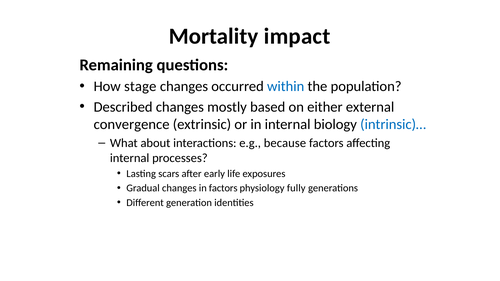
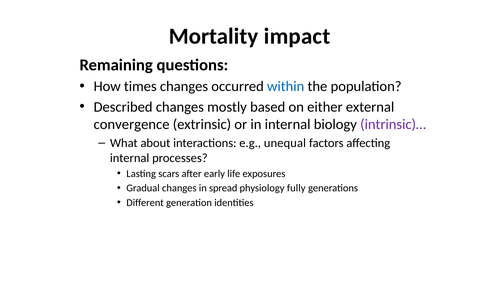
stage: stage -> times
intrinsic)… colour: blue -> purple
because: because -> unequal
in factors: factors -> spread
